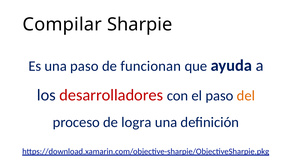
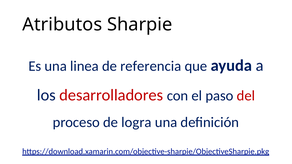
Compilar: Compilar -> Atributos
una paso: paso -> linea
funcionan: funcionan -> referencia
del colour: orange -> red
